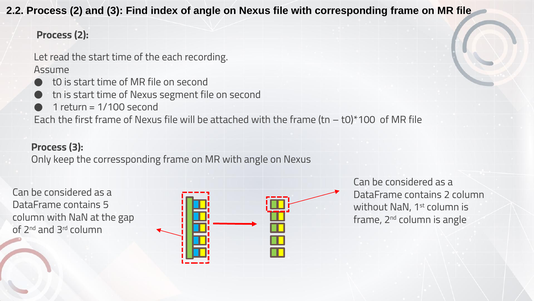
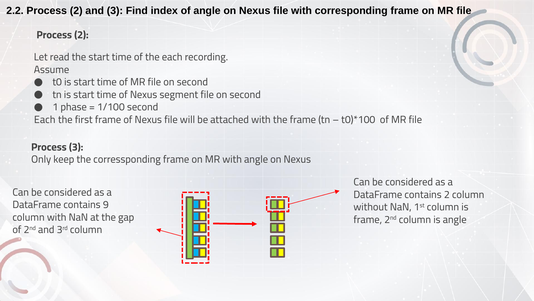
return: return -> phase
5: 5 -> 9
